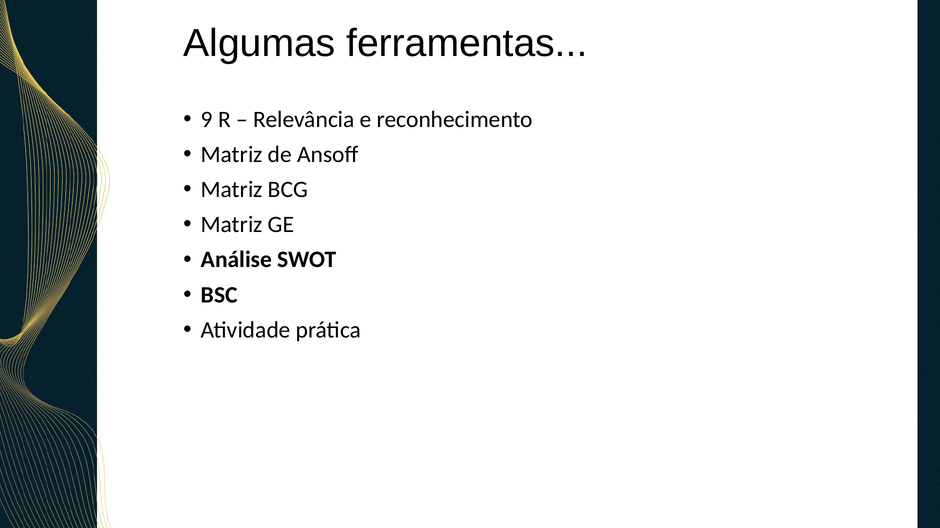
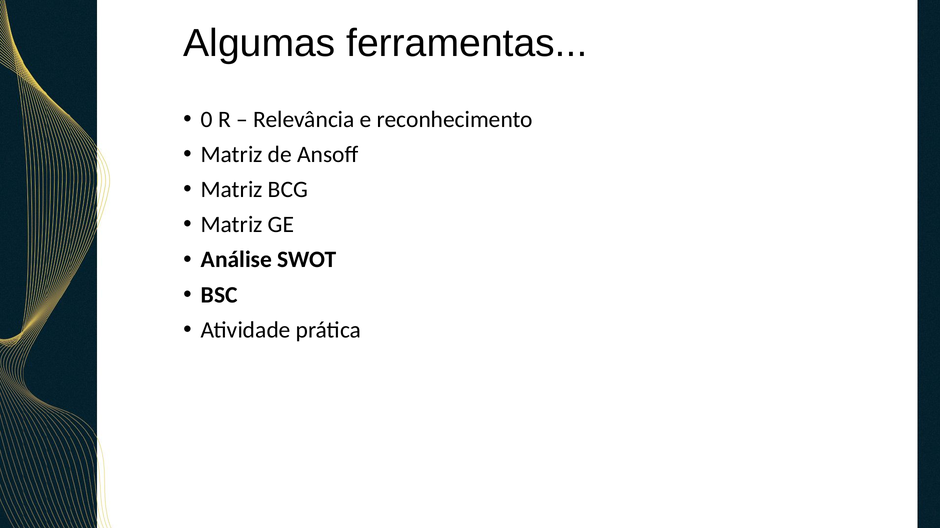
9: 9 -> 0
